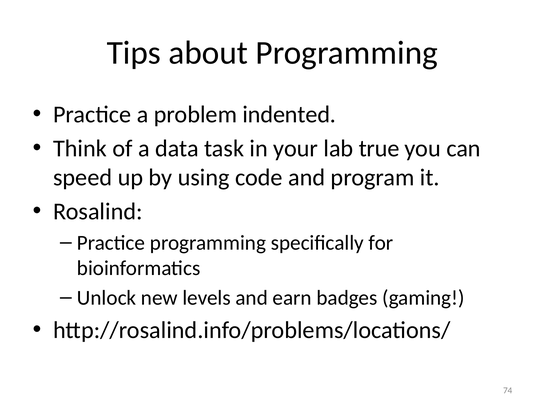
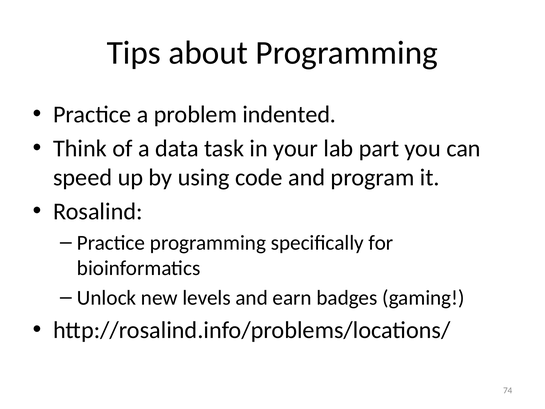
true: true -> part
